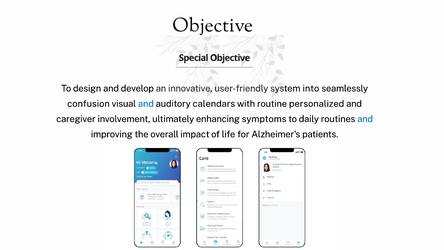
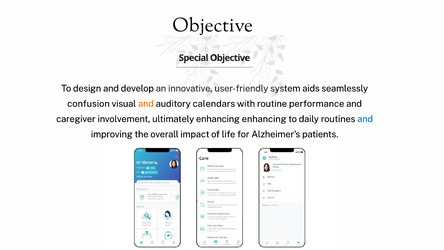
into: into -> aids
and at (146, 104) colour: blue -> orange
personalized: personalized -> performance
enhancing symptoms: symptoms -> enhancing
